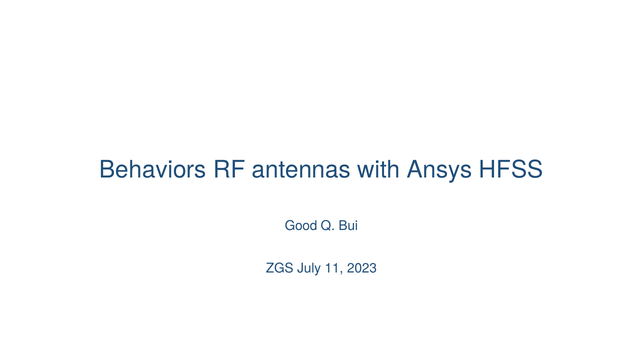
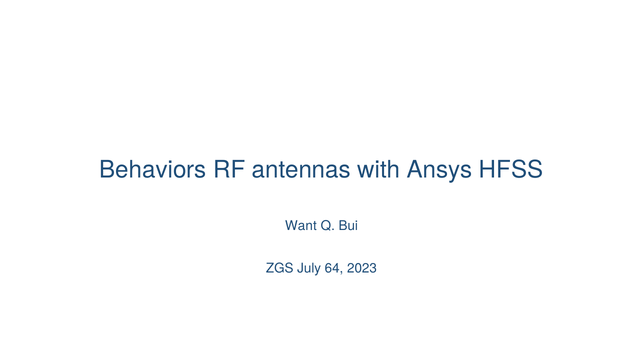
Good: Good -> Want
11: 11 -> 64
